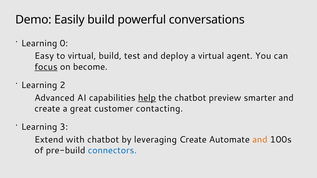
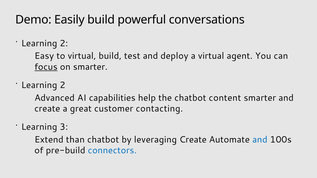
0 at (64, 43): 0 -> 2
on become: become -> smarter
help underline: present -> none
preview: preview -> content
with: with -> than
and at (260, 140) colour: orange -> blue
